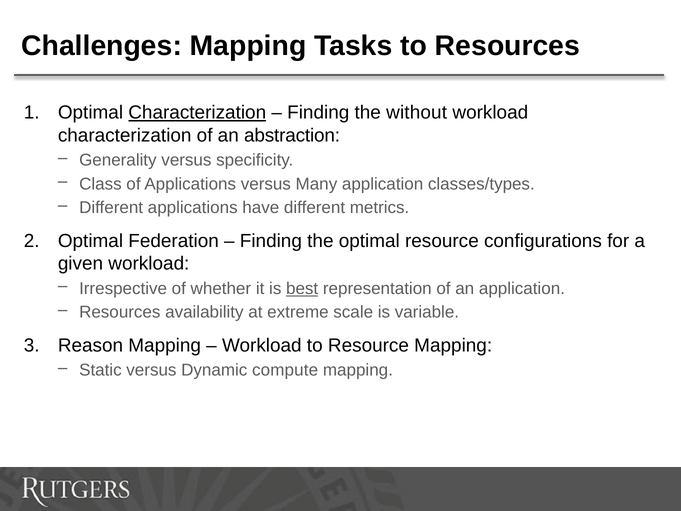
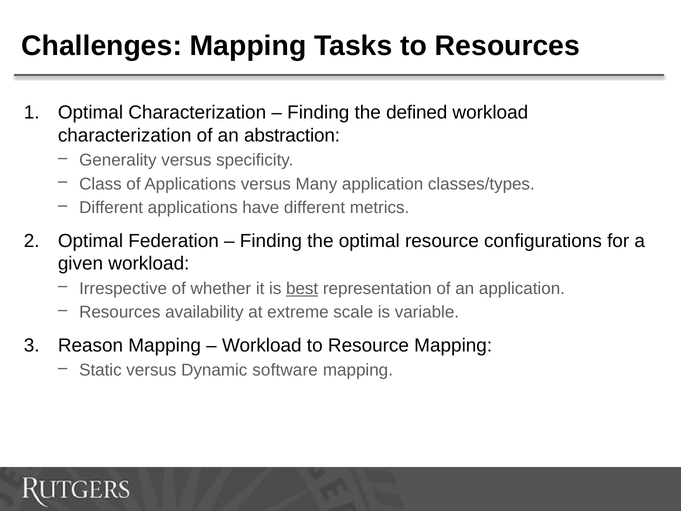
Characterization at (197, 113) underline: present -> none
without: without -> defined
compute: compute -> software
